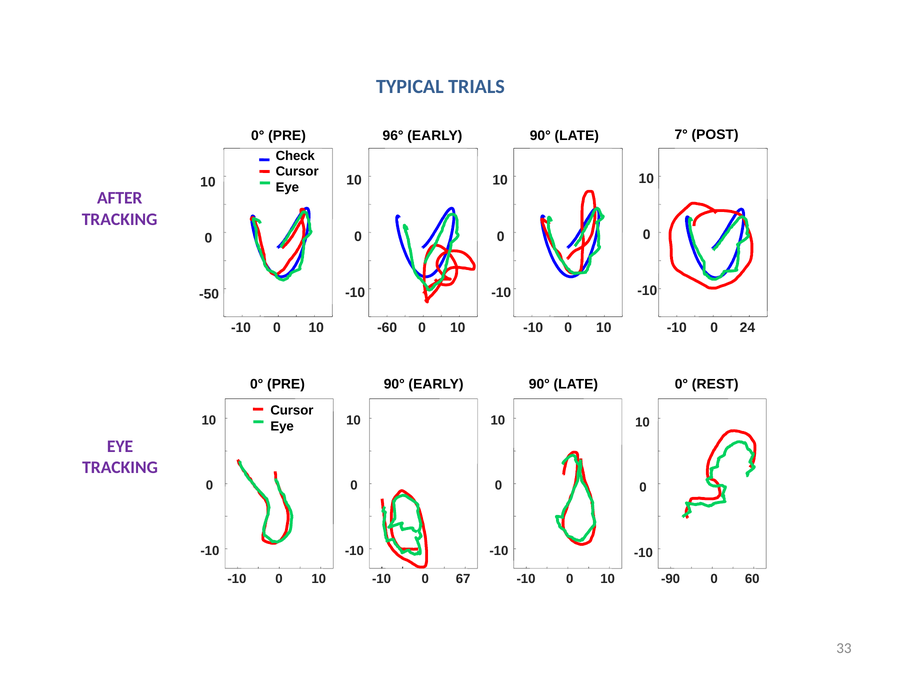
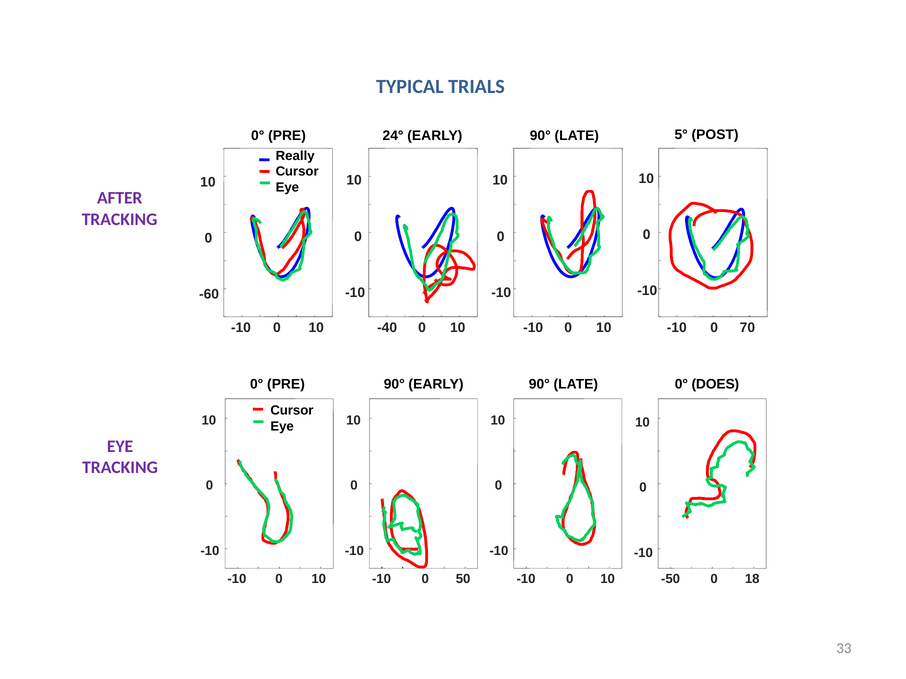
7°: 7° -> 5°
96°: 96° -> 24°
Check: Check -> Really
-50: -50 -> -60
-60: -60 -> -40
24: 24 -> 70
REST: REST -> DOES
67: 67 -> 50
-90: -90 -> -50
60: 60 -> 18
